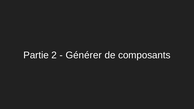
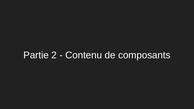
Générer: Générer -> Contenu
